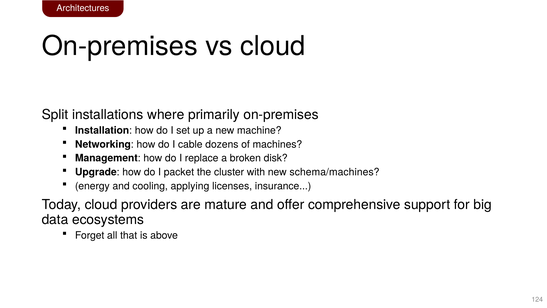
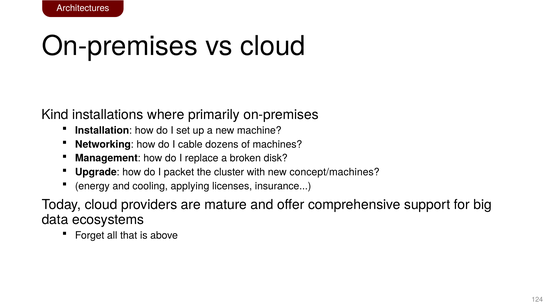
Split: Split -> Kind
schema/machines: schema/machines -> concept/machines
